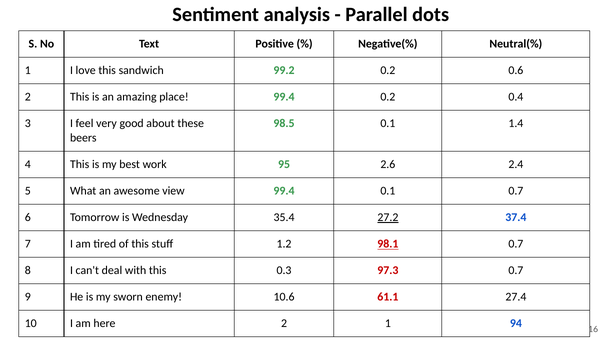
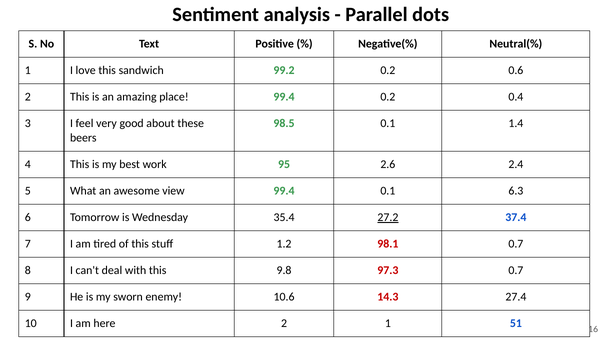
0.1 0.7: 0.7 -> 6.3
98.1 underline: present -> none
0.3: 0.3 -> 9.8
61.1: 61.1 -> 14.3
94: 94 -> 51
